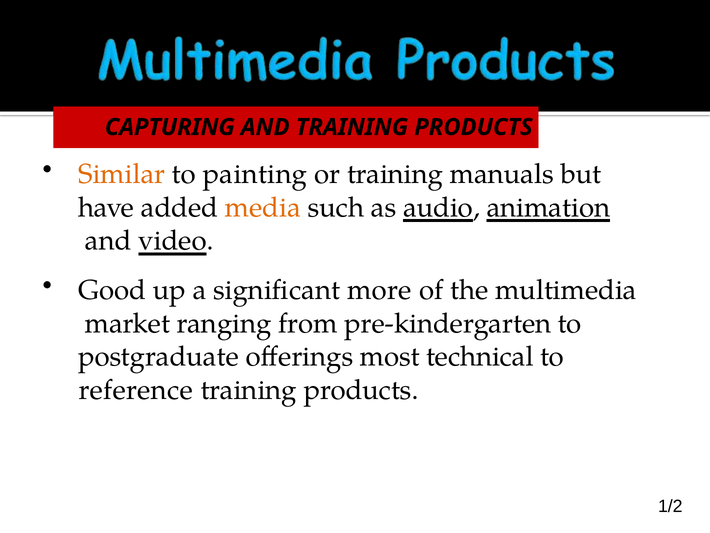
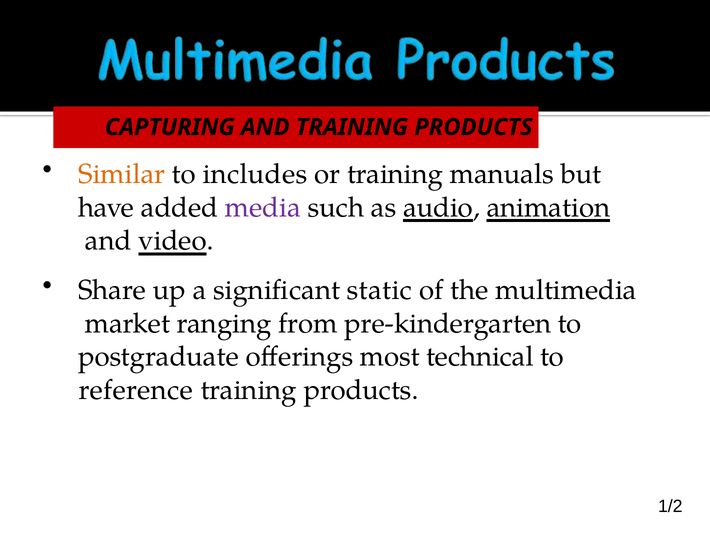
painting: painting -> includes
media colour: orange -> purple
Good: Good -> Share
more: more -> static
